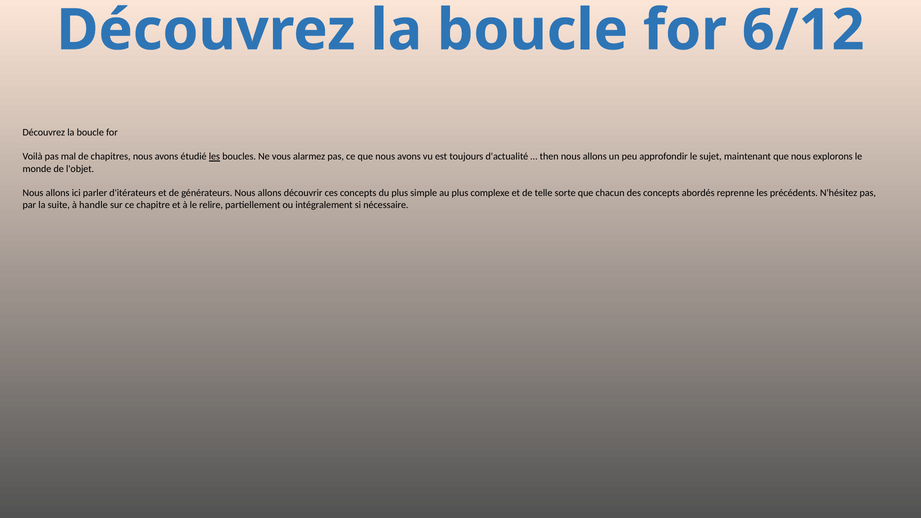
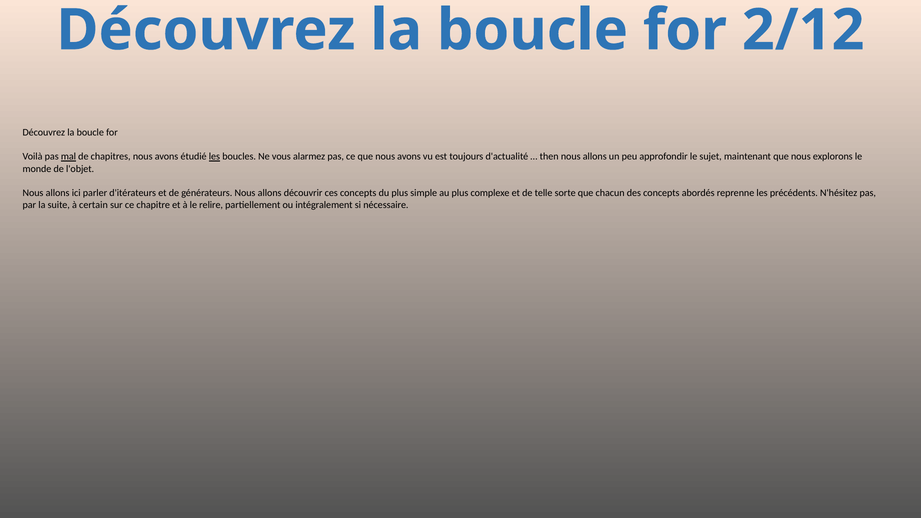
6/12: 6/12 -> 2/12
mal underline: none -> present
handle: handle -> certain
